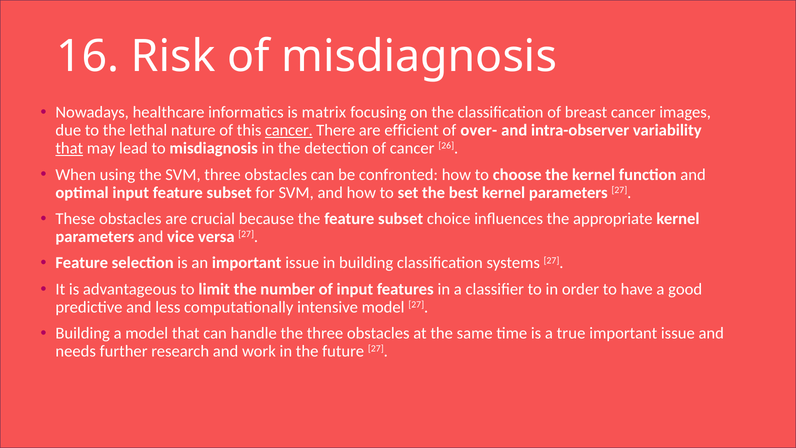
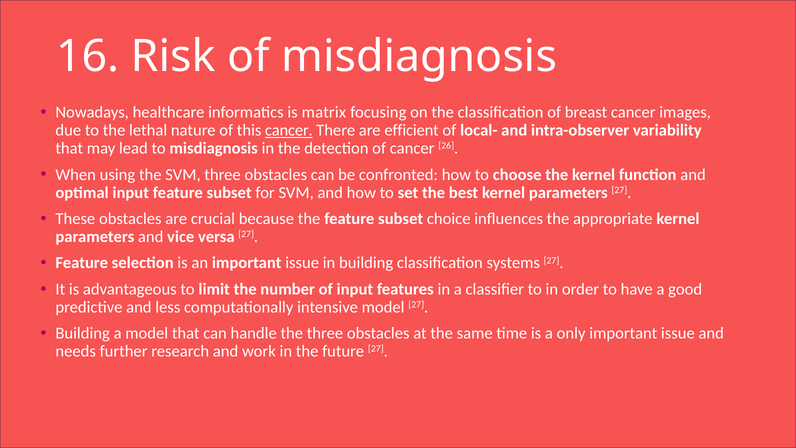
over-: over- -> local-
that at (69, 148) underline: present -> none
true: true -> only
